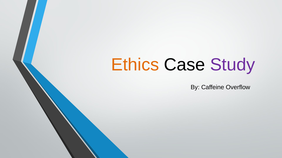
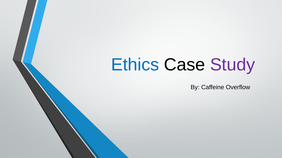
Ethics colour: orange -> blue
